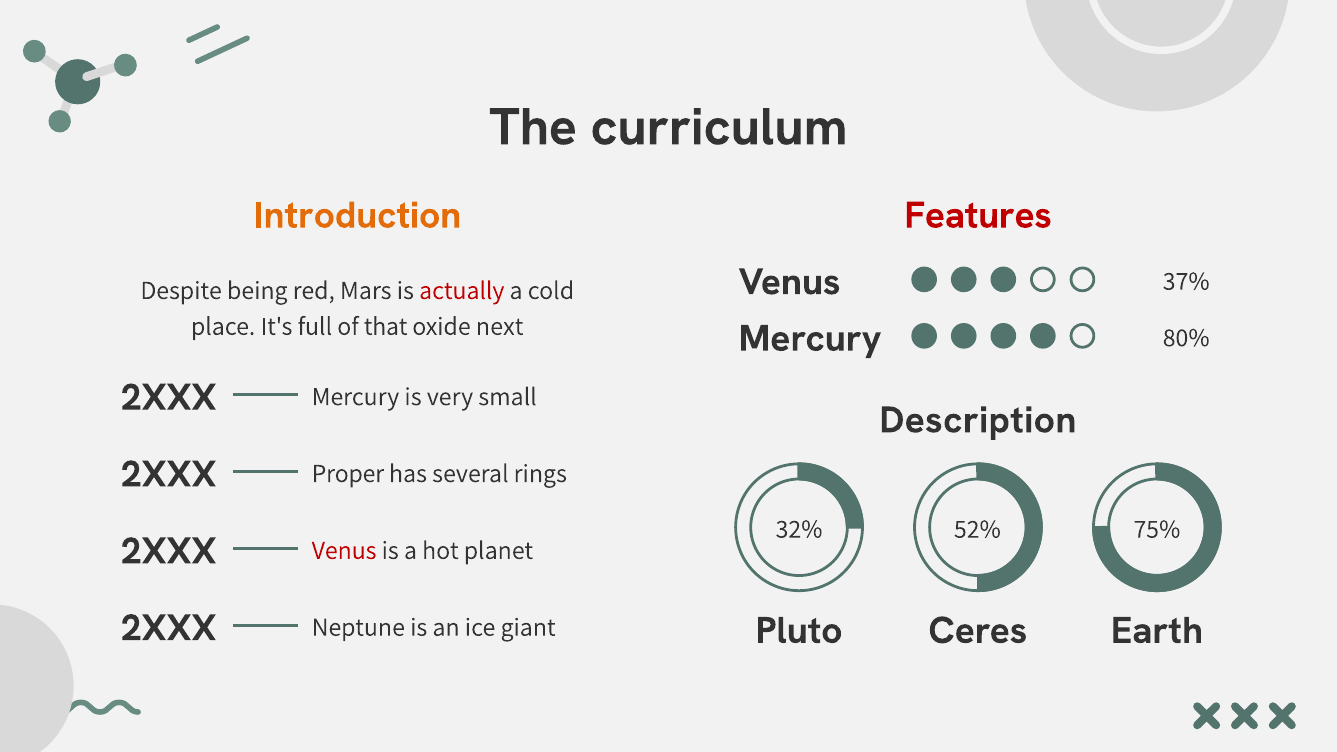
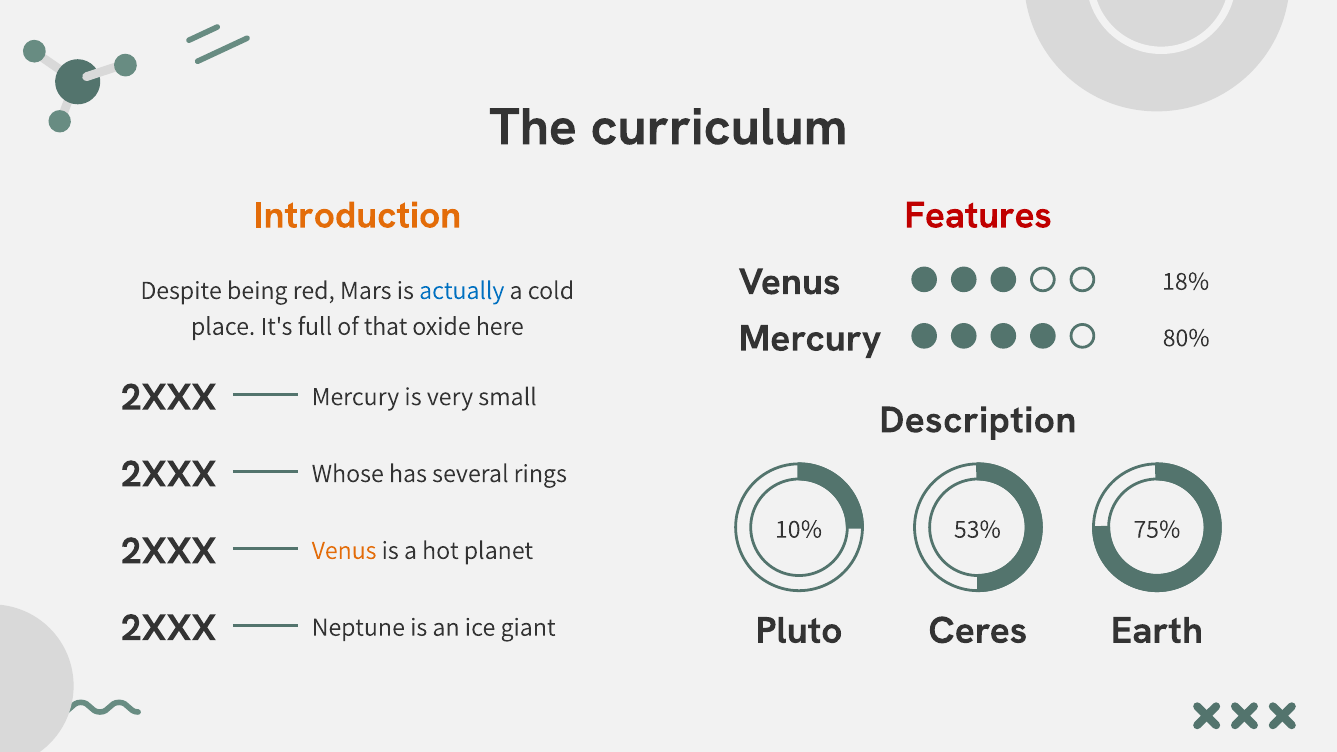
37%: 37% -> 18%
actually colour: red -> blue
next: next -> here
Proper: Proper -> Whose
32%: 32% -> 10%
52%: 52% -> 53%
Venus at (344, 550) colour: red -> orange
